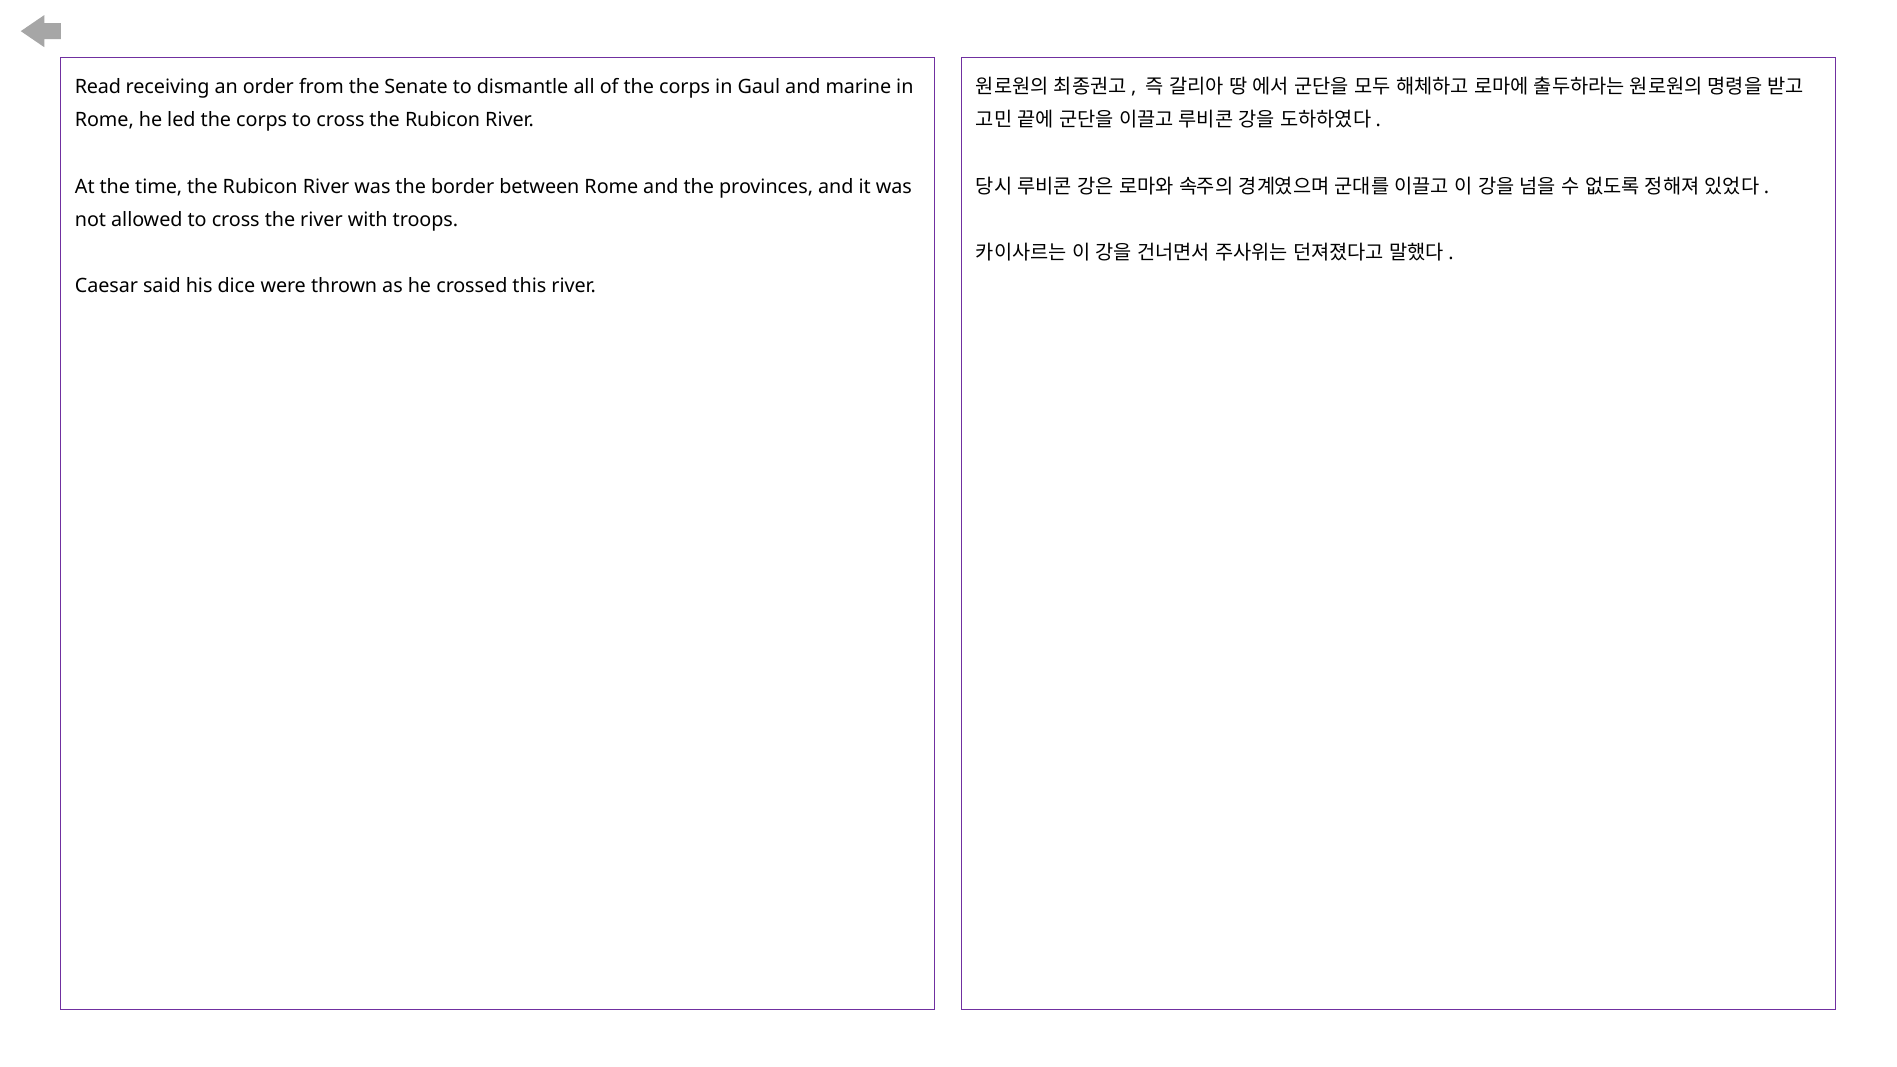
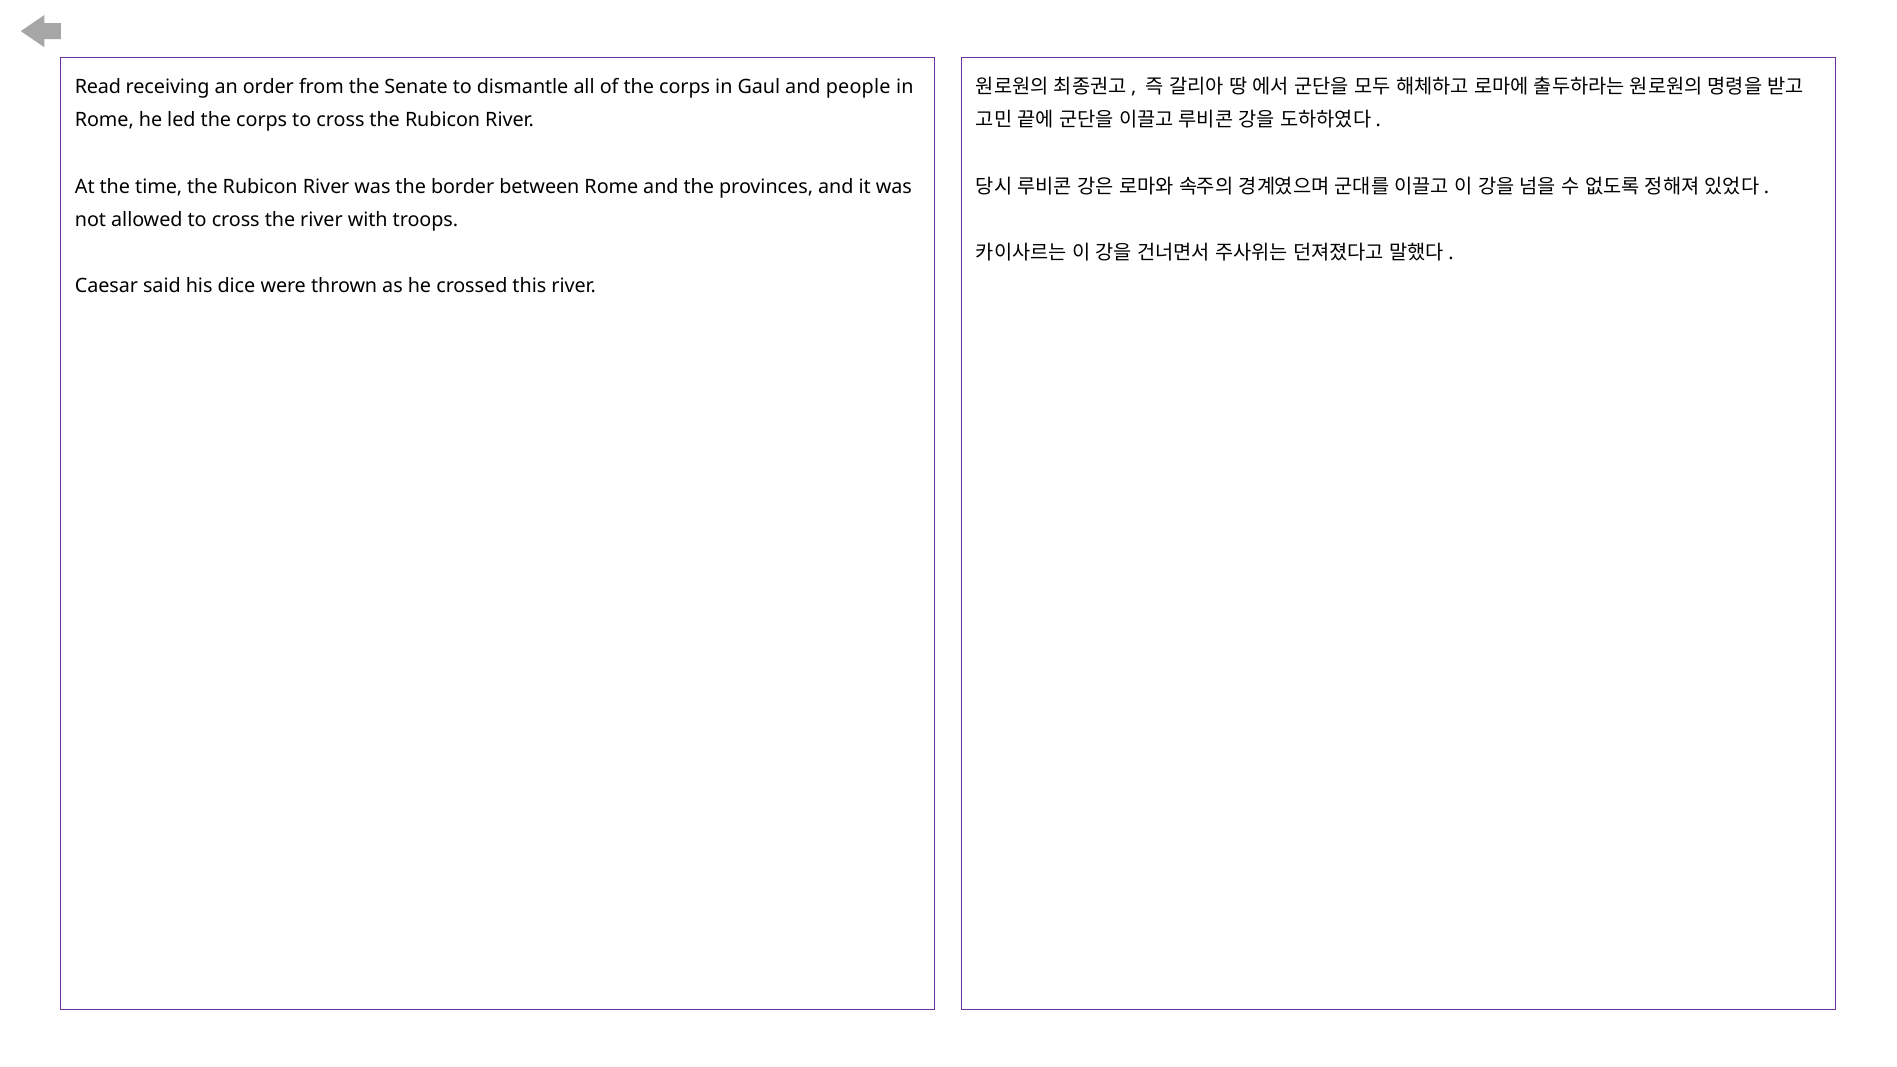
marine: marine -> people
